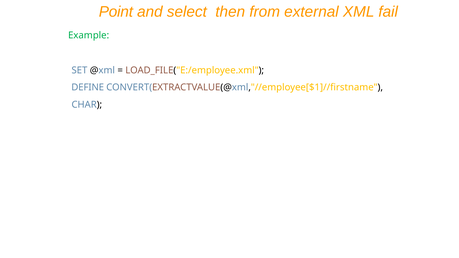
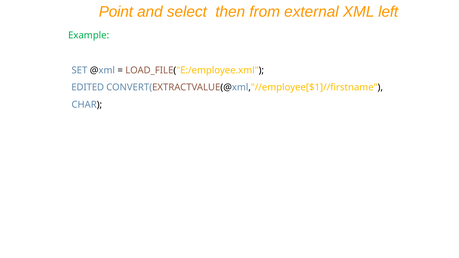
fail: fail -> left
DEFINE: DEFINE -> EDITED
